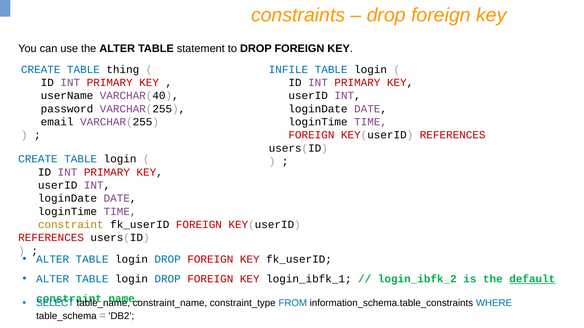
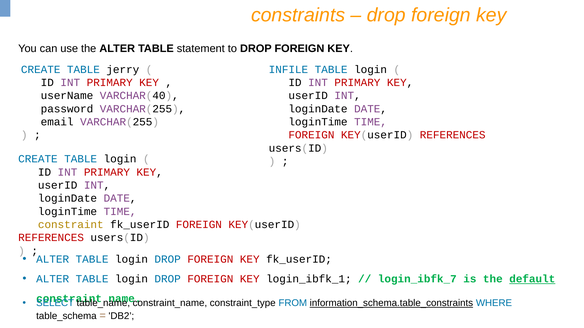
thing: thing -> jerry
login_ibfk_2: login_ibfk_2 -> login_ibfk_7
information_schema.table_constraints underline: none -> present
